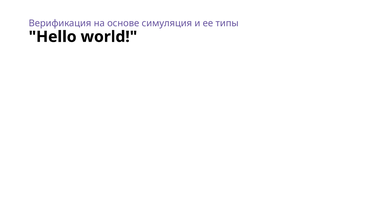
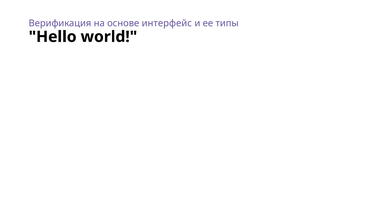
симуляция: симуляция -> интерфейс
